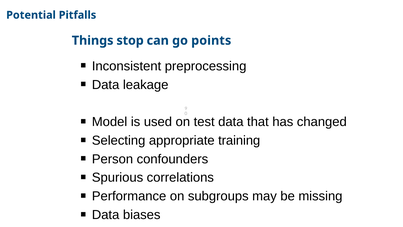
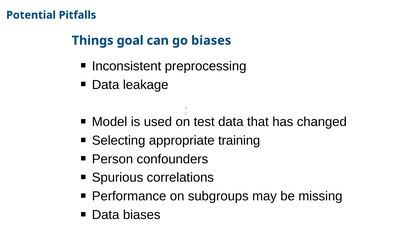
stop: stop -> goal
go points: points -> biases
